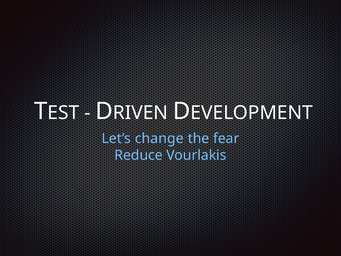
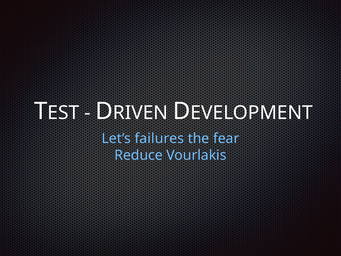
change: change -> failures
